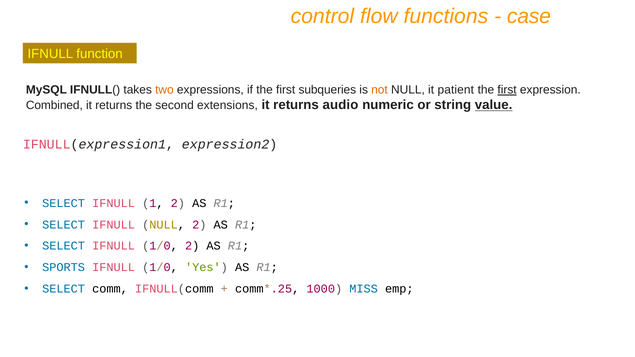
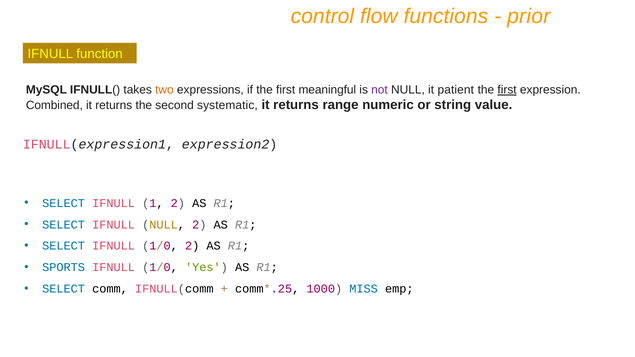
case: case -> prior
subqueries: subqueries -> meaningful
not colour: orange -> purple
extensions: extensions -> systematic
audio: audio -> range
value underline: present -> none
